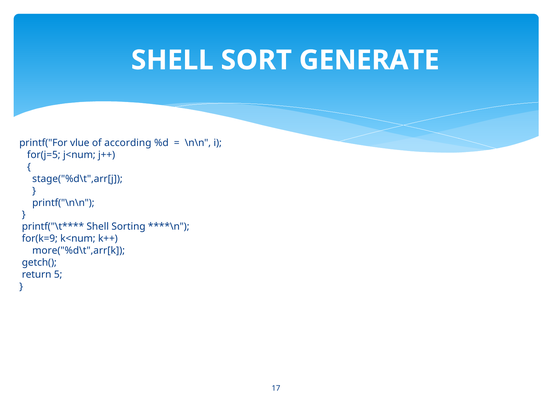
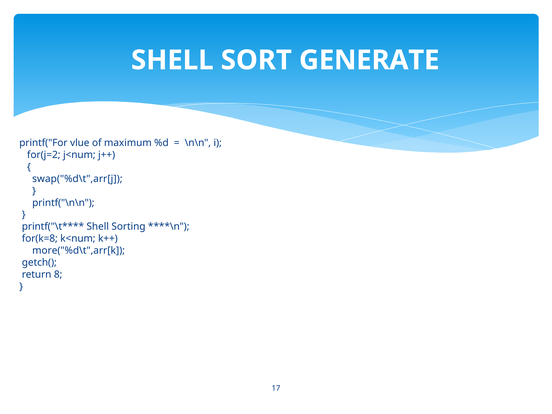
according: according -> maximum
for(j=5: for(j=5 -> for(j=2
stage("%d\t",arr[j: stage("%d\t",arr[j -> swap("%d\t",arr[j
for(k=9: for(k=9 -> for(k=8
5: 5 -> 8
